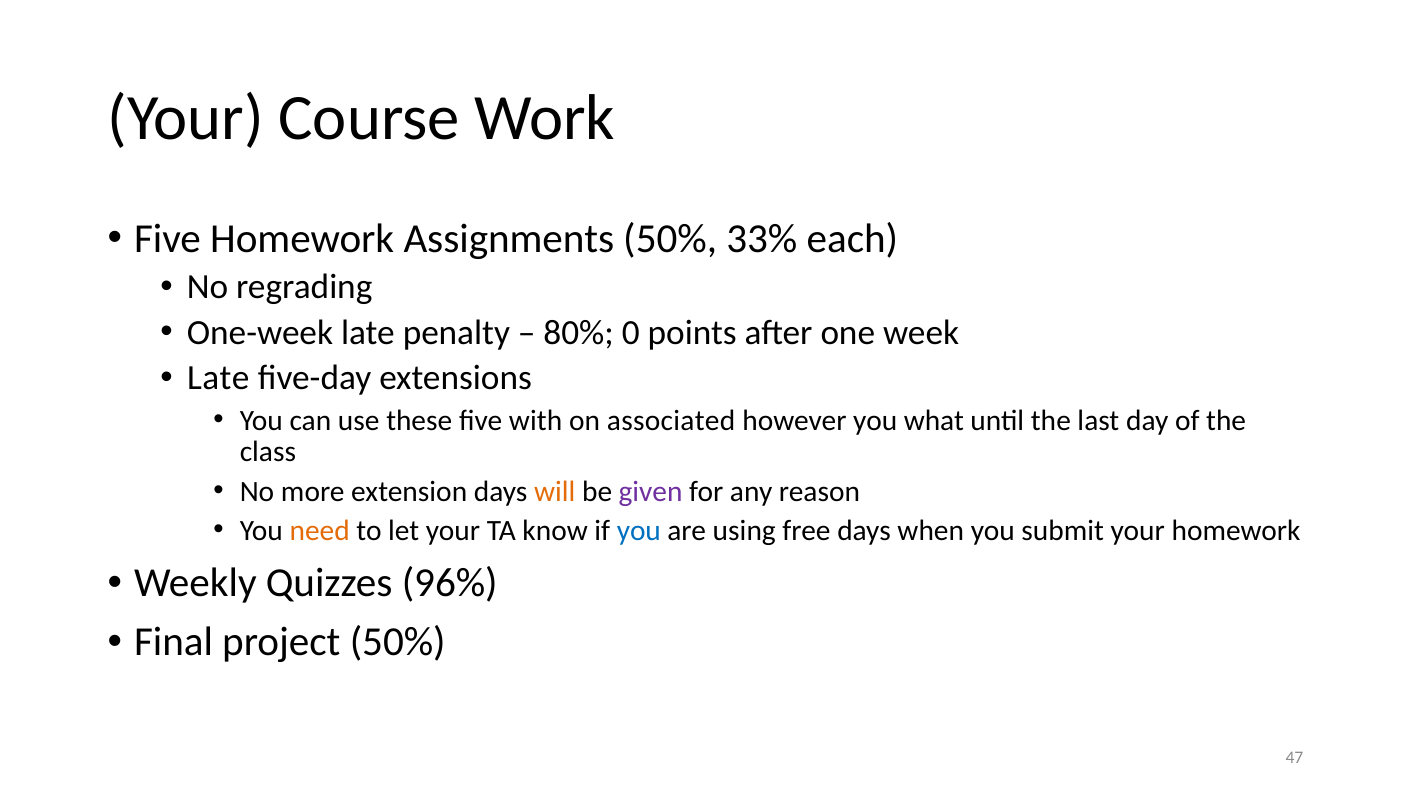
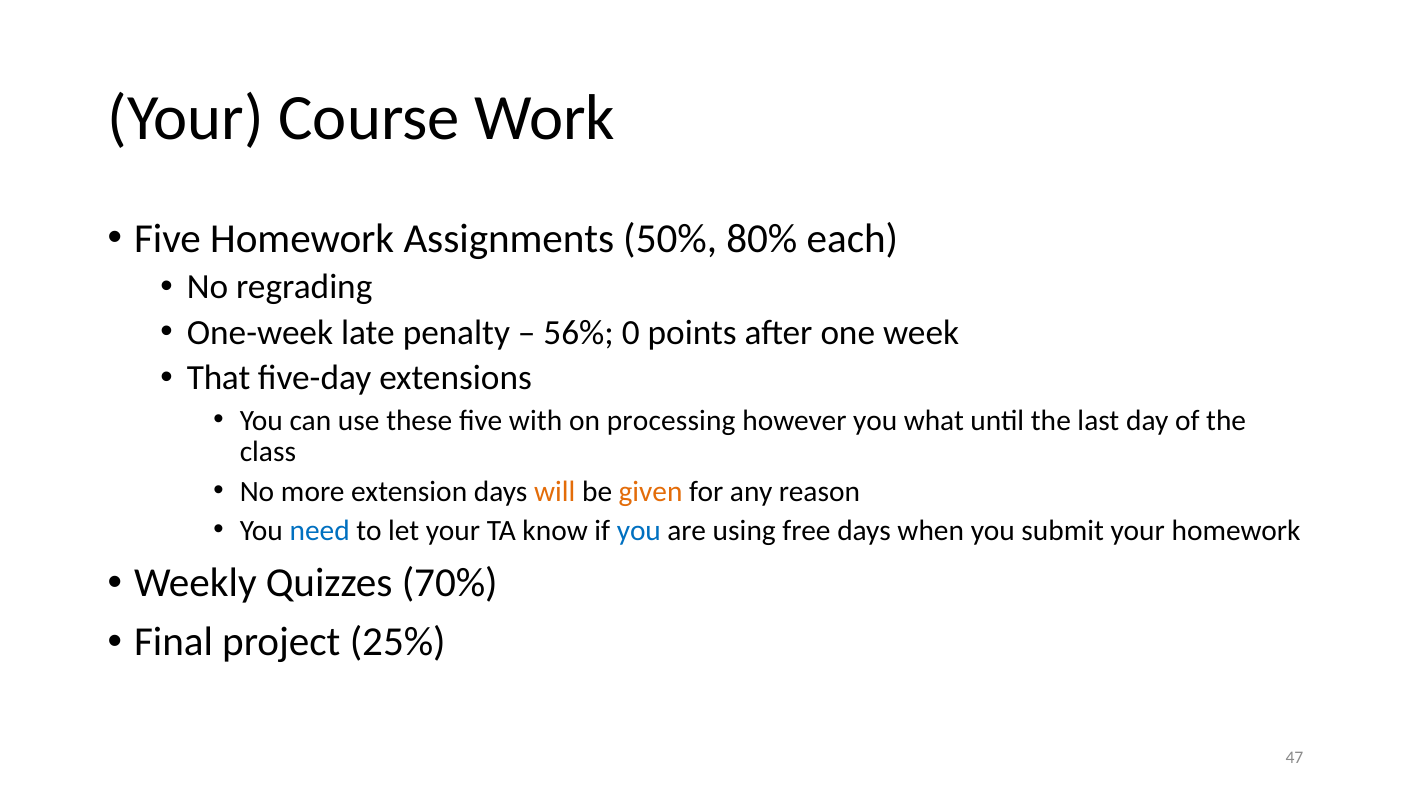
33%: 33% -> 80%
80%: 80% -> 56%
Late at (218, 378): Late -> That
associated: associated -> processing
given colour: purple -> orange
need colour: orange -> blue
96%: 96% -> 70%
project 50%: 50% -> 25%
